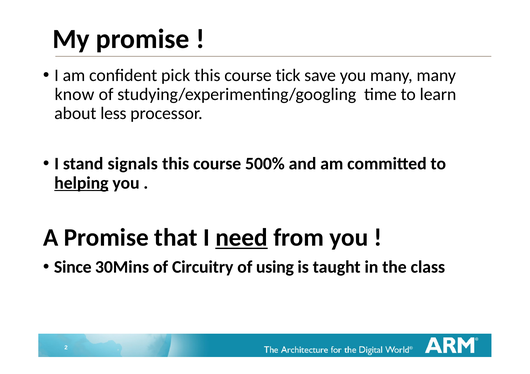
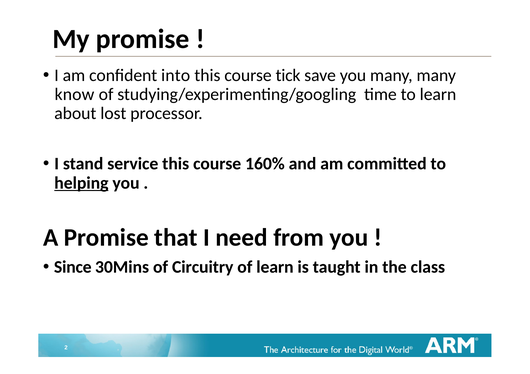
pick: pick -> into
less: less -> lost
signals: signals -> service
500%: 500% -> 160%
need underline: present -> none
of using: using -> learn
